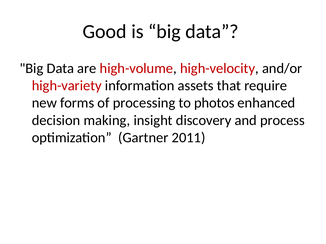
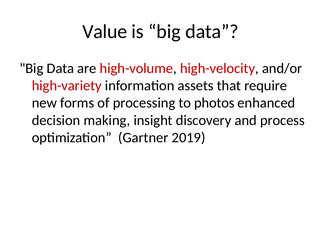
Good: Good -> Value
2011: 2011 -> 2019
